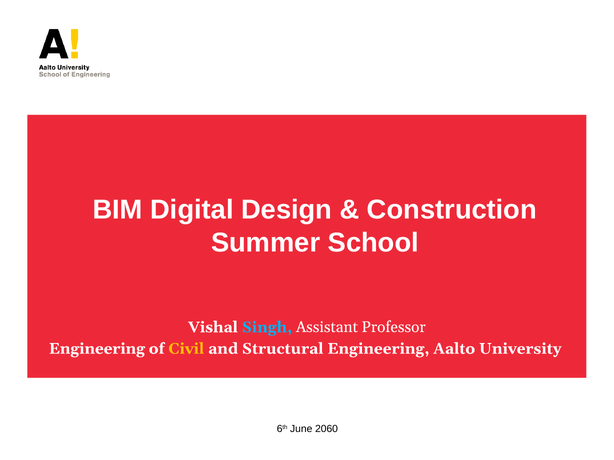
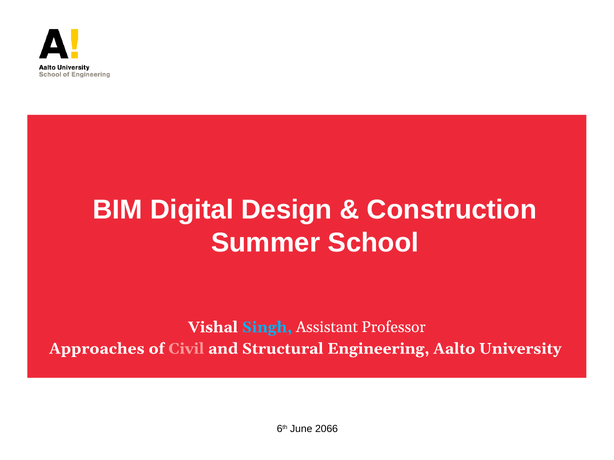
Engineering at (97, 349): Engineering -> Approaches
Civil colour: yellow -> pink
2060: 2060 -> 2066
